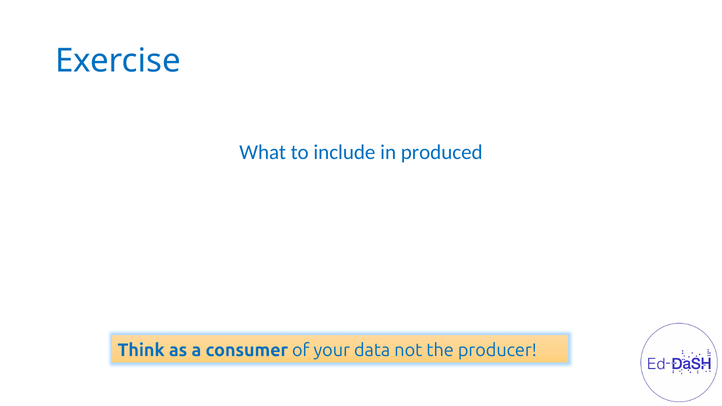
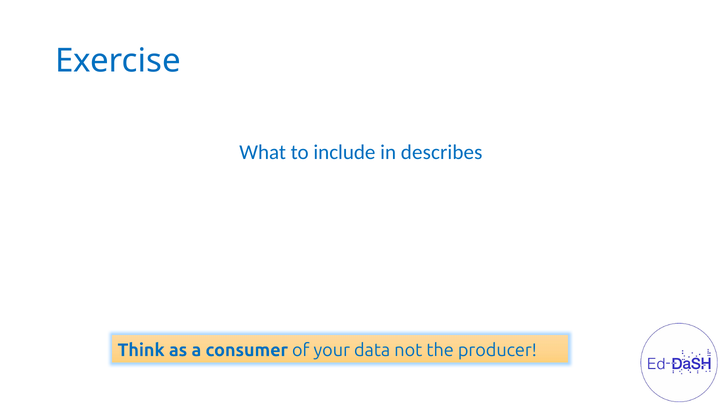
produced: produced -> describes
